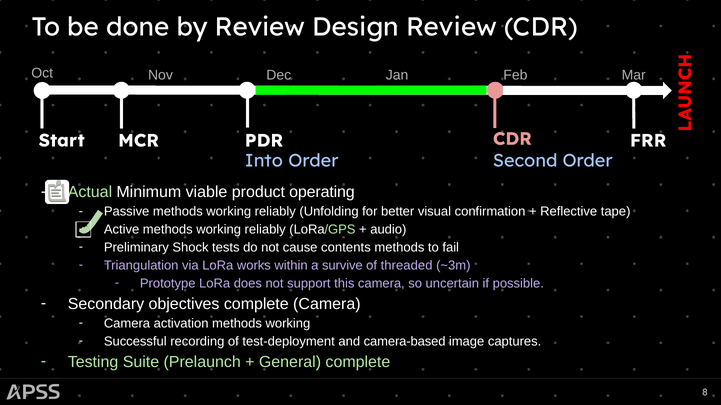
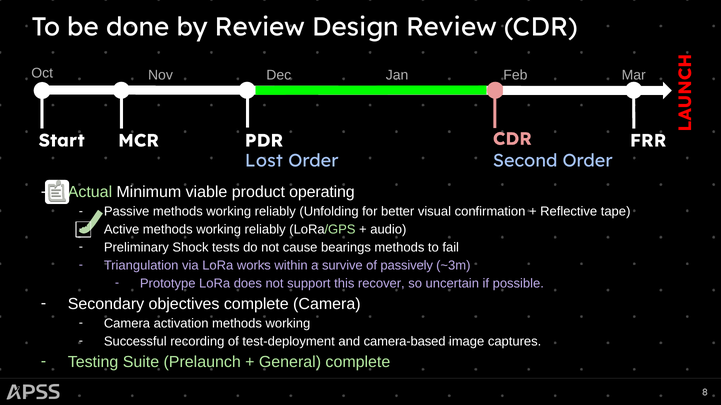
Into: Into -> Lost
contents: contents -> bearings
threaded: threaded -> passively
this camera: camera -> recover
